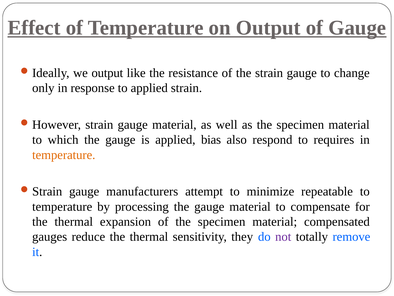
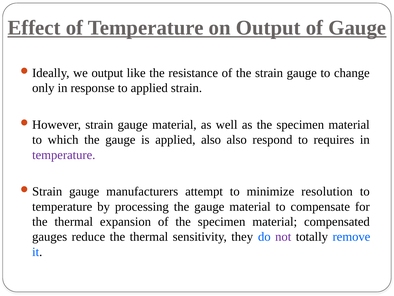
applied bias: bias -> also
temperature at (64, 155) colour: orange -> purple
repeatable: repeatable -> resolution
